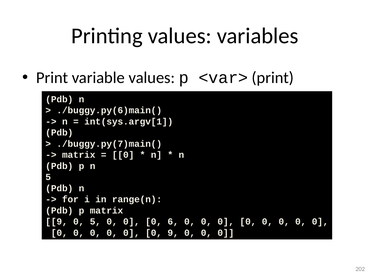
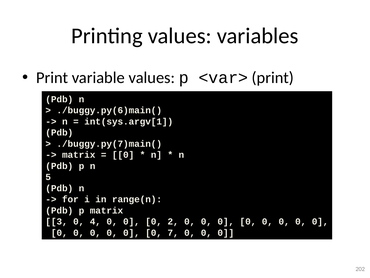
9 at (57, 221): 9 -> 3
0 5: 5 -> 4
6: 6 -> 2
0 9: 9 -> 7
